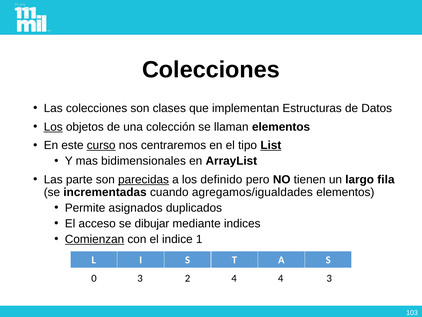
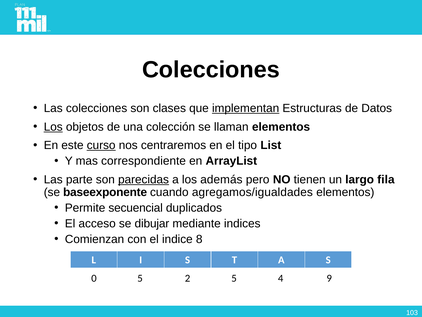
implementan underline: none -> present
List underline: present -> none
bidimensionales: bidimensionales -> correspondiente
definido: definido -> además
incrementadas: incrementadas -> baseexponente
asignados: asignados -> secuencial
Comienzan underline: present -> none
1: 1 -> 8
0 3: 3 -> 5
2 4: 4 -> 5
4 3: 3 -> 9
